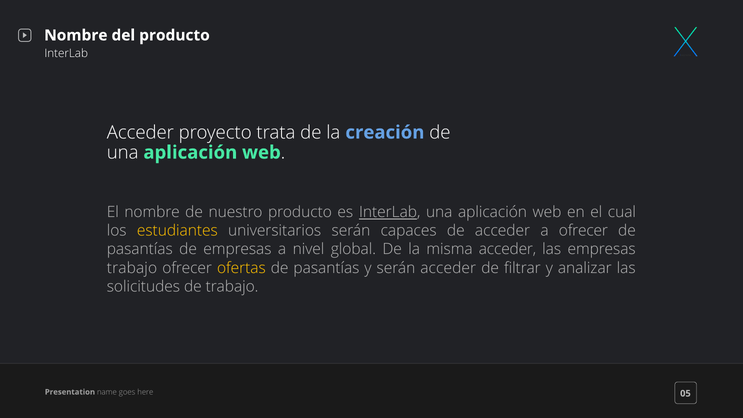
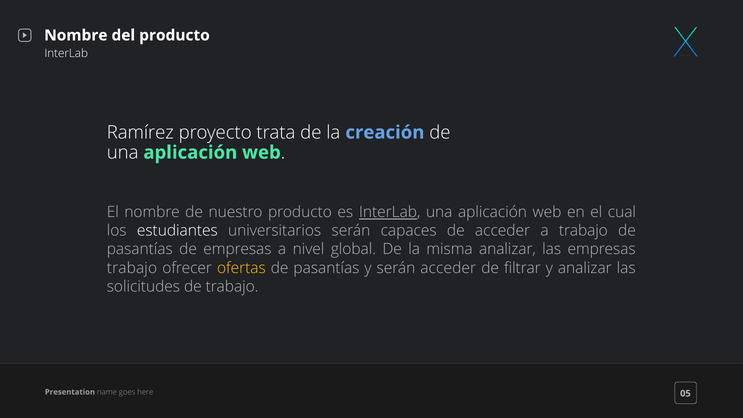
Acceder at (140, 132): Acceder -> Ramírez
estudiantes colour: yellow -> white
a ofrecer: ofrecer -> trabajo
misma acceder: acceder -> analizar
